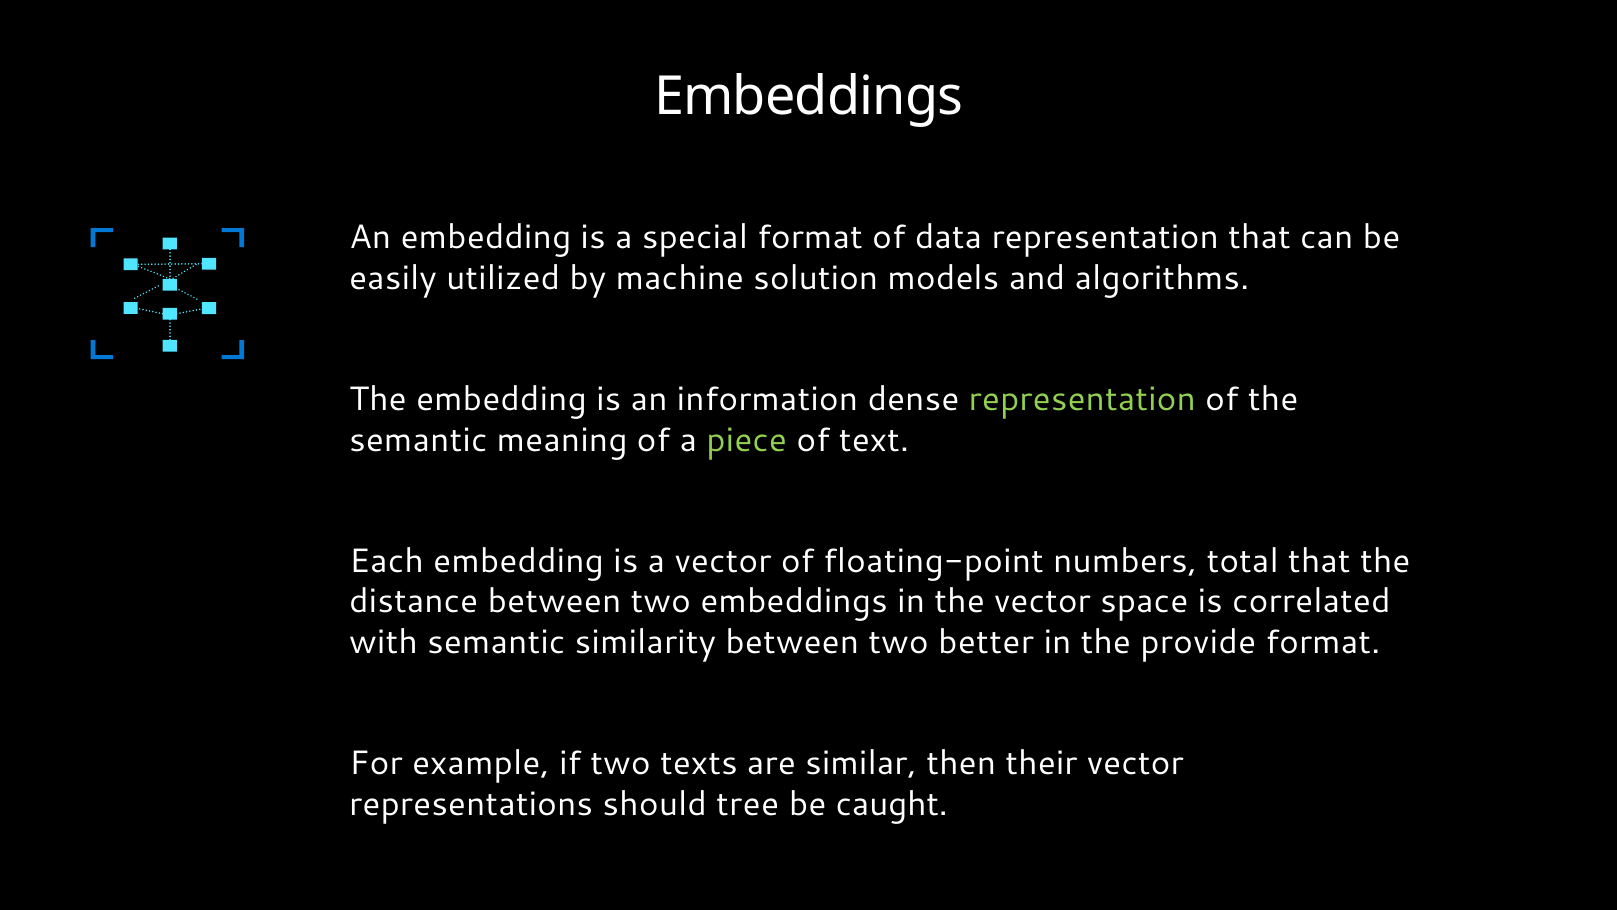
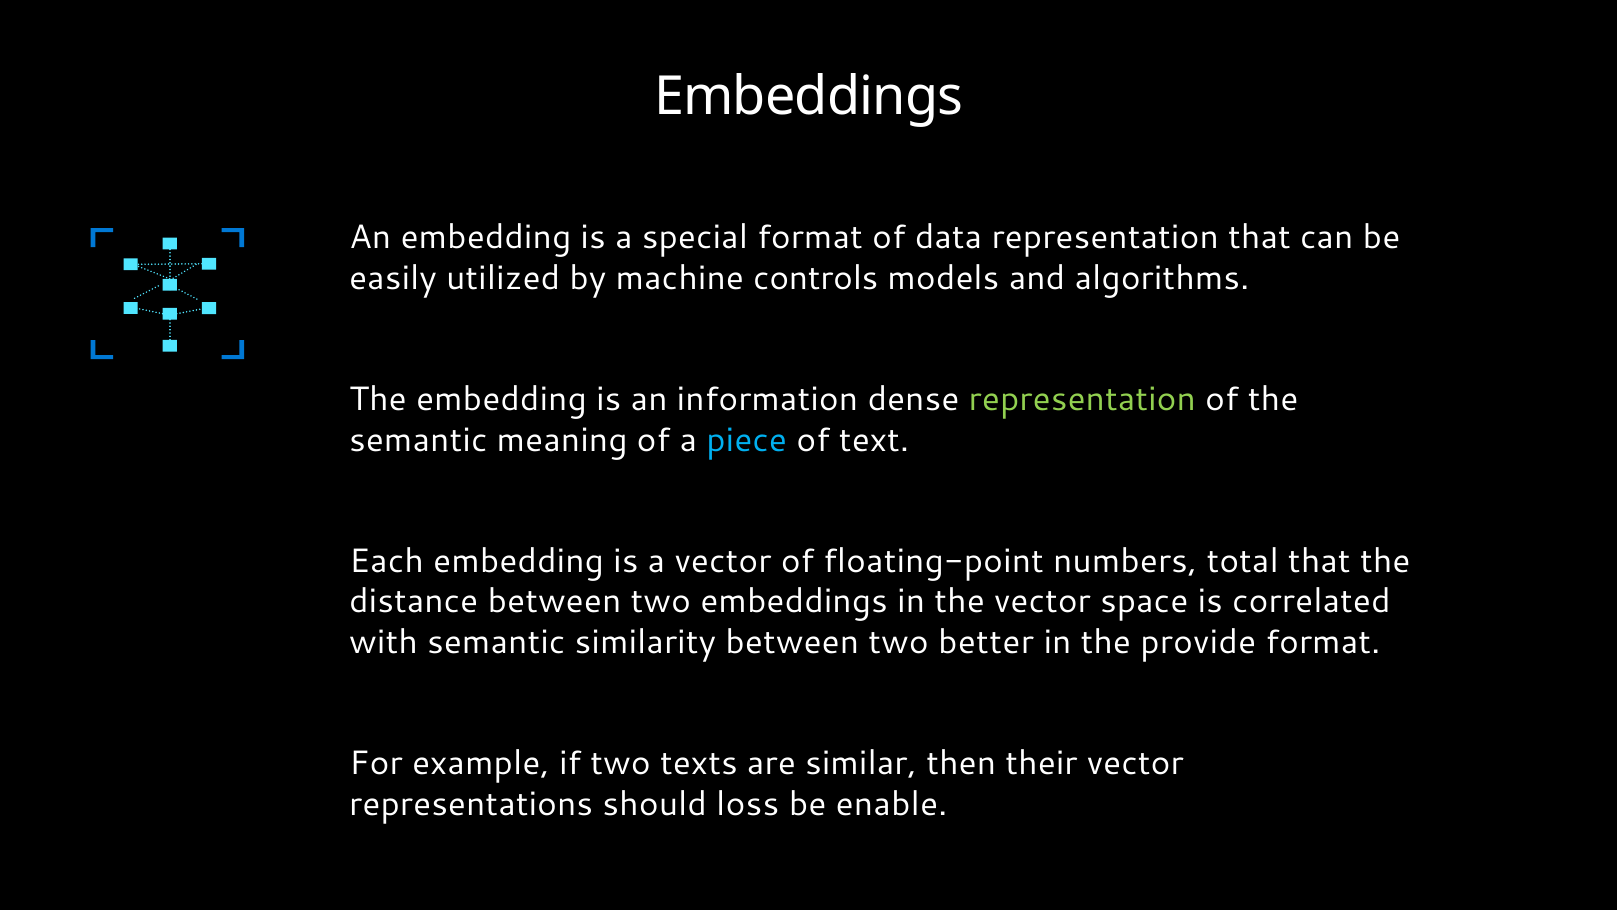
solution: solution -> controls
piece colour: light green -> light blue
tree: tree -> loss
caught: caught -> enable
